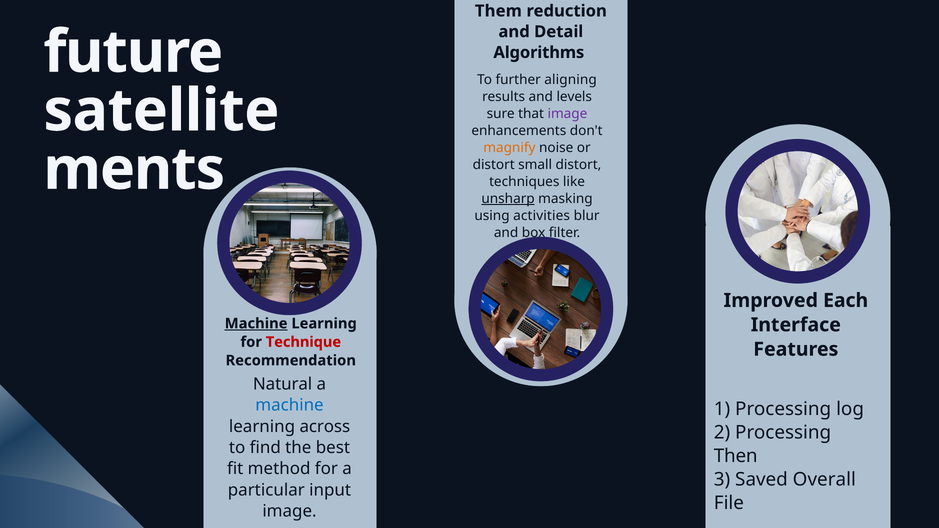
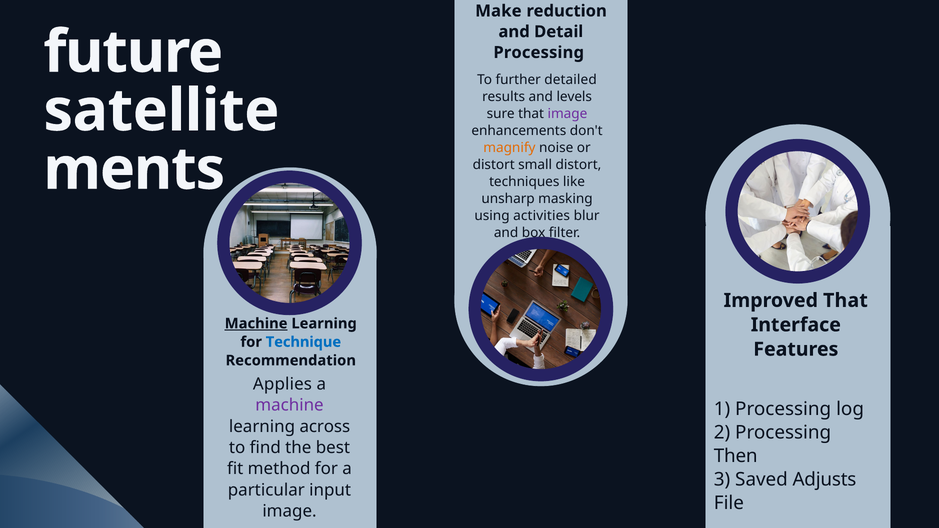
Them: Them -> Make
Algorithms at (539, 53): Algorithms -> Processing
aligning: aligning -> detailed
unsharp underline: present -> none
Improved Each: Each -> That
Technique colour: red -> blue
Natural: Natural -> Applies
machine at (289, 405) colour: blue -> purple
Overall: Overall -> Adjusts
